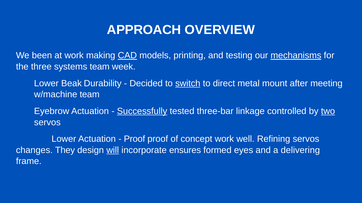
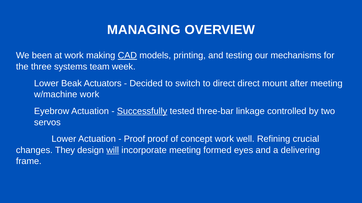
APPROACH: APPROACH -> MANAGING
mechanisms underline: present -> none
Durability: Durability -> Actuators
switch underline: present -> none
direct metal: metal -> direct
w/machine team: team -> work
two underline: present -> none
Refining servos: servos -> crucial
incorporate ensures: ensures -> meeting
